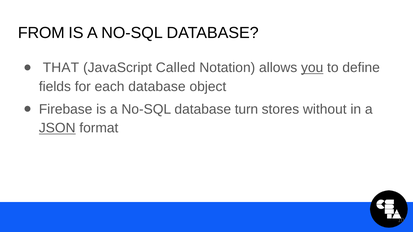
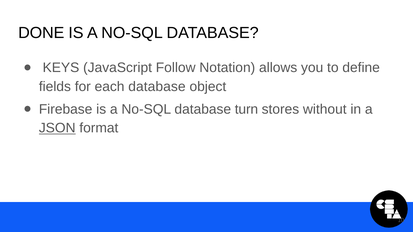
FROM: FROM -> DONE
THAT: THAT -> KEYS
Called: Called -> Follow
you underline: present -> none
